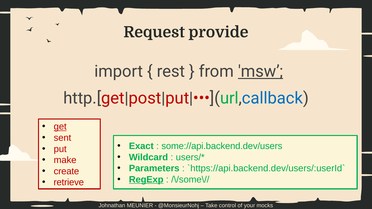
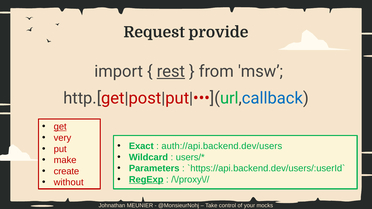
rest underline: none -> present
msw underline: present -> none
sent: sent -> very
some://api.backend.dev/users: some://api.backend.dev/users -> auth://api.backend.dev/users
/\/some\//: /\/some\// -> /\/proxy\//
retrieve: retrieve -> without
